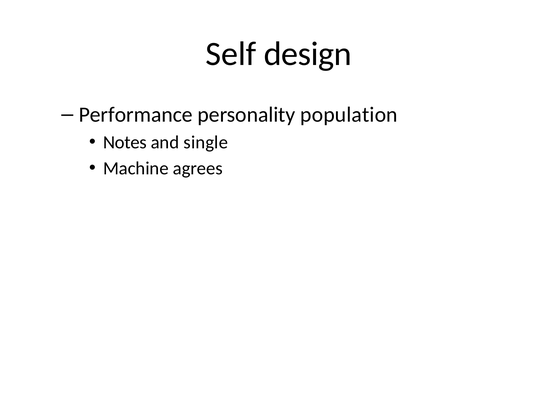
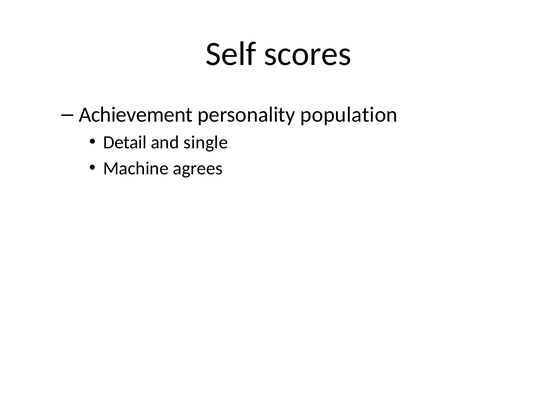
design: design -> scores
Performance: Performance -> Achievement
Notes: Notes -> Detail
